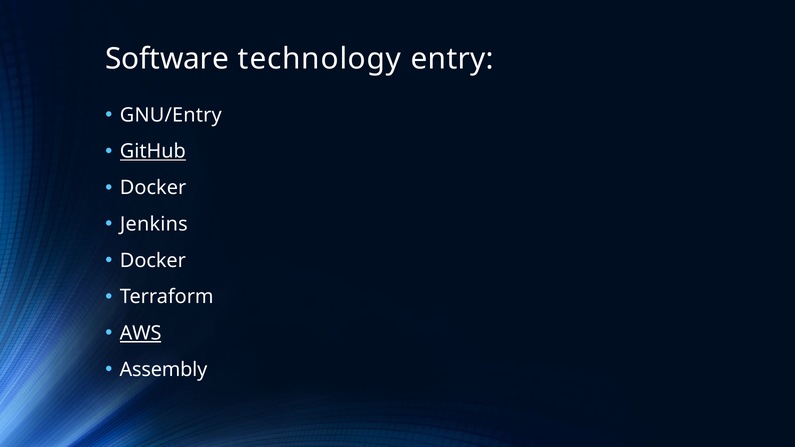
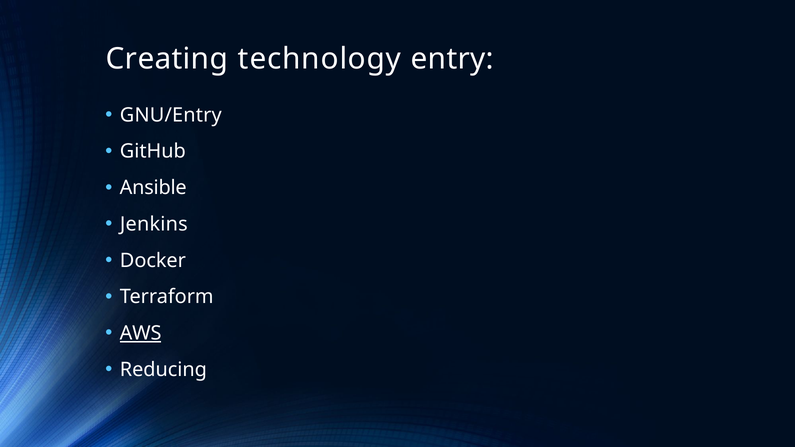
Software: Software -> Creating
GitHub underline: present -> none
Docker at (153, 188): Docker -> Ansible
Assembly: Assembly -> Reducing
